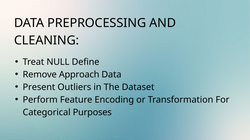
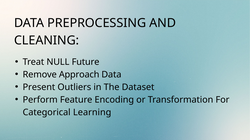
Define: Define -> Future
Purposes: Purposes -> Learning
